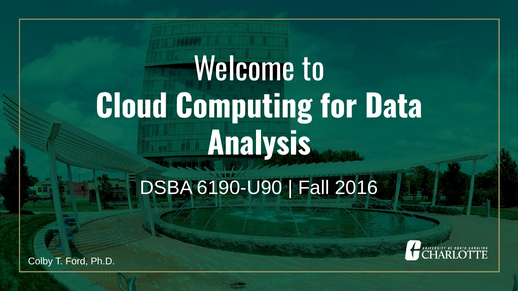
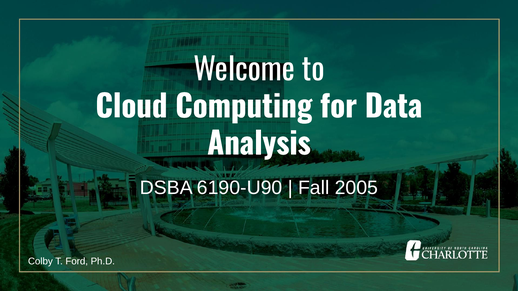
2016: 2016 -> 2005
